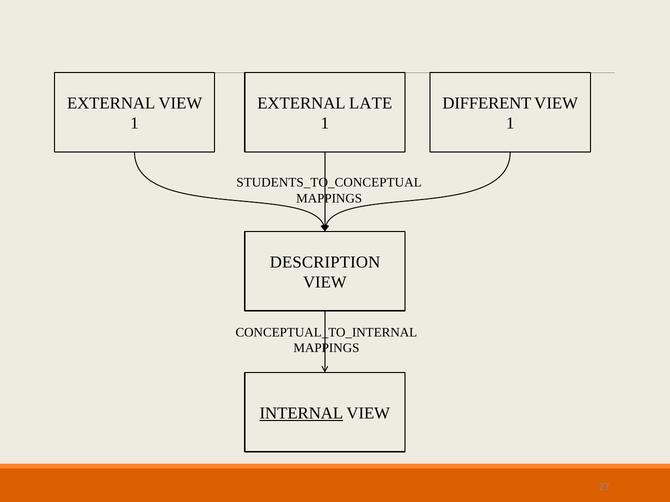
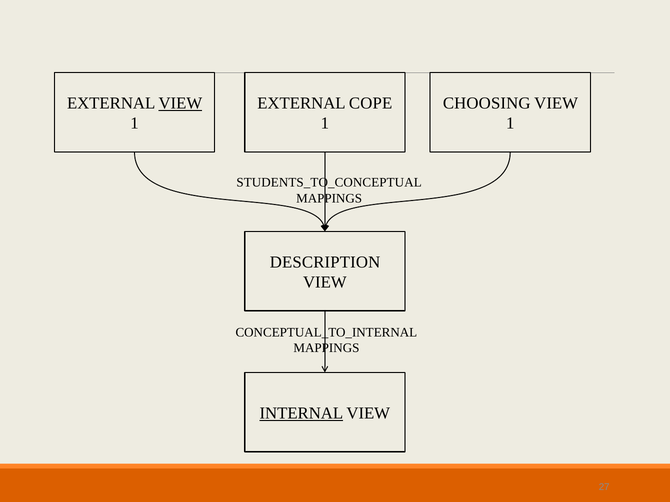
VIEW at (180, 103) underline: none -> present
LATE: LATE -> COPE
DIFFERENT: DIFFERENT -> CHOOSING
